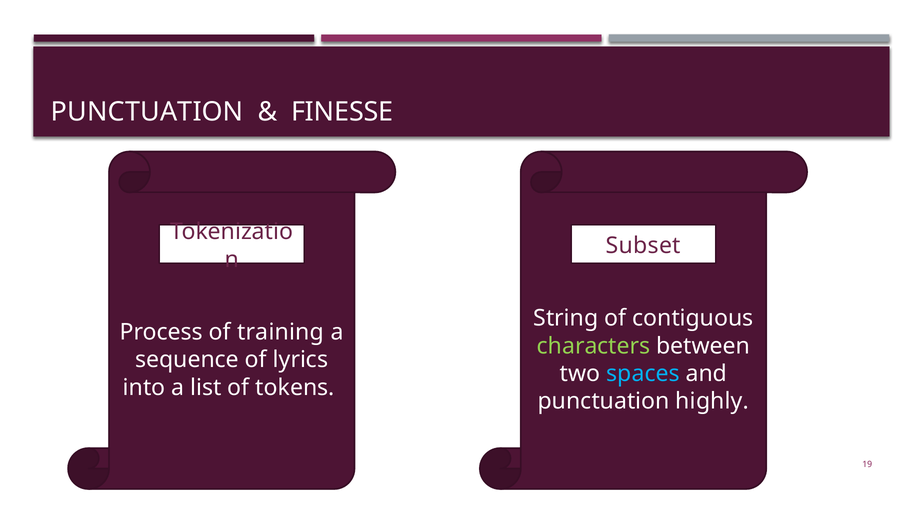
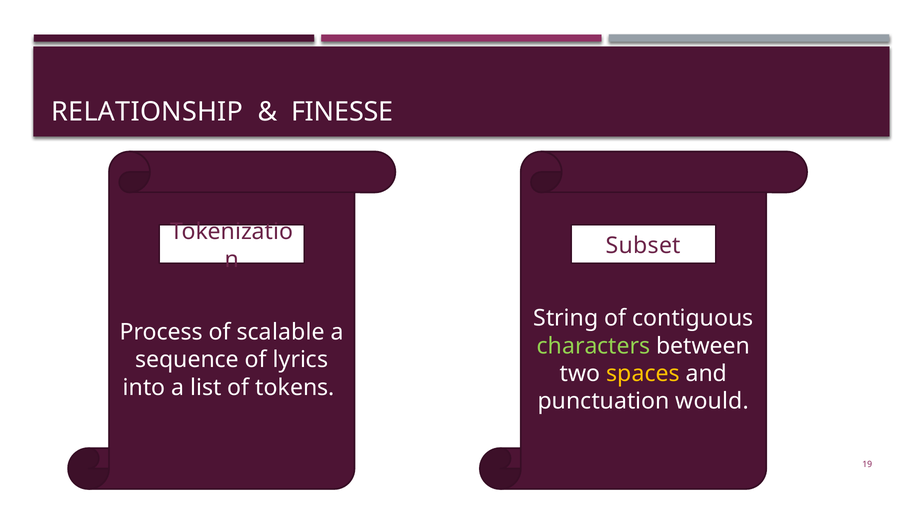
PUNCTUATION at (147, 112): PUNCTUATION -> RELATIONSHIP
training: training -> scalable
spaces colour: light blue -> yellow
highly: highly -> would
